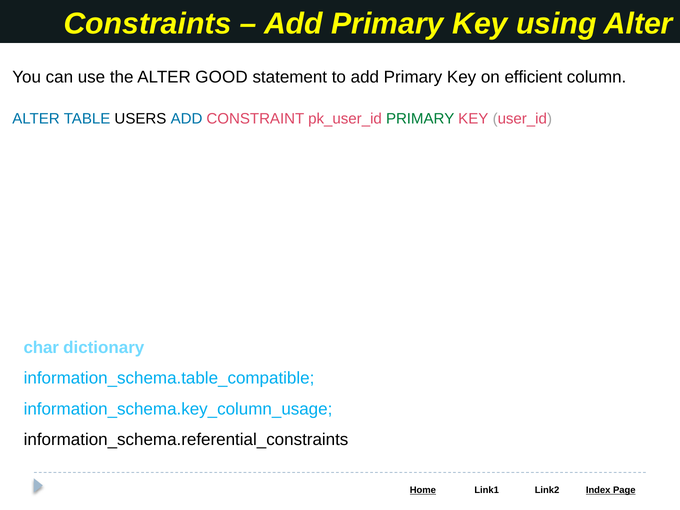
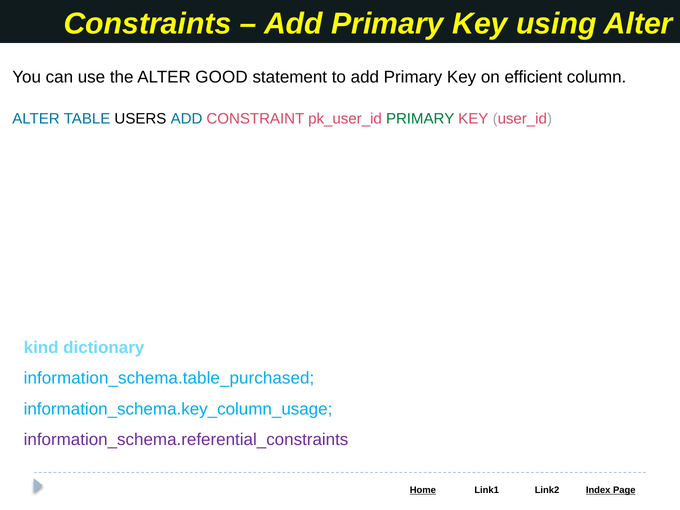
char: char -> kind
information_schema.table_compatible: information_schema.table_compatible -> information_schema.table_purchased
information_schema.referential_constraints colour: black -> purple
